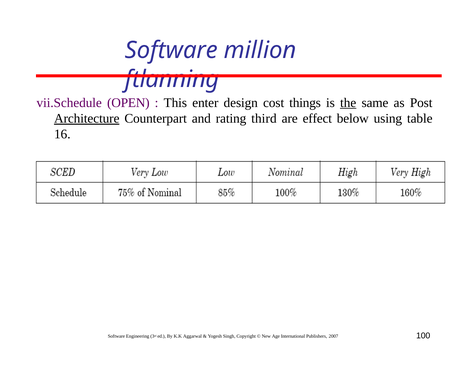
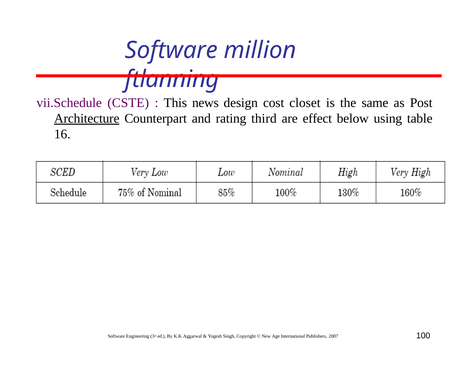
OPEN: OPEN -> CSTE
enter: enter -> news
things: things -> closet
the underline: present -> none
